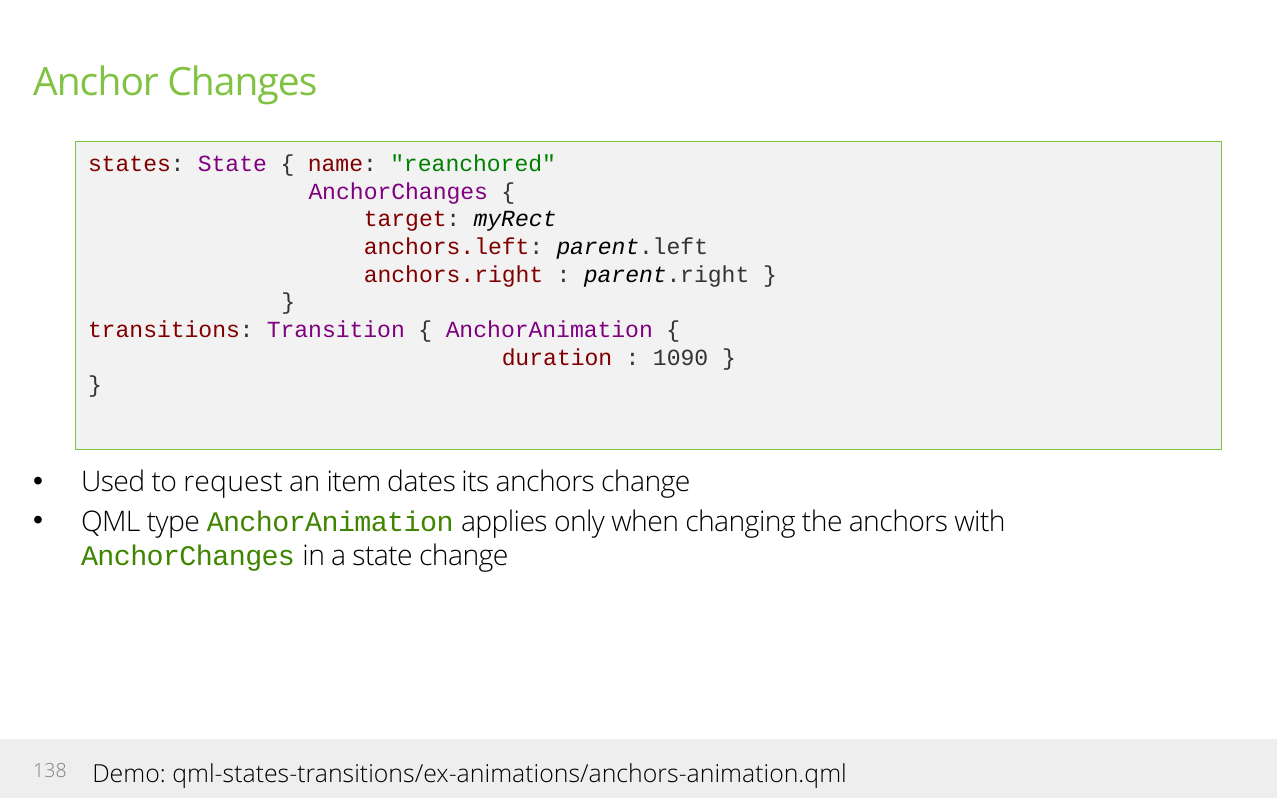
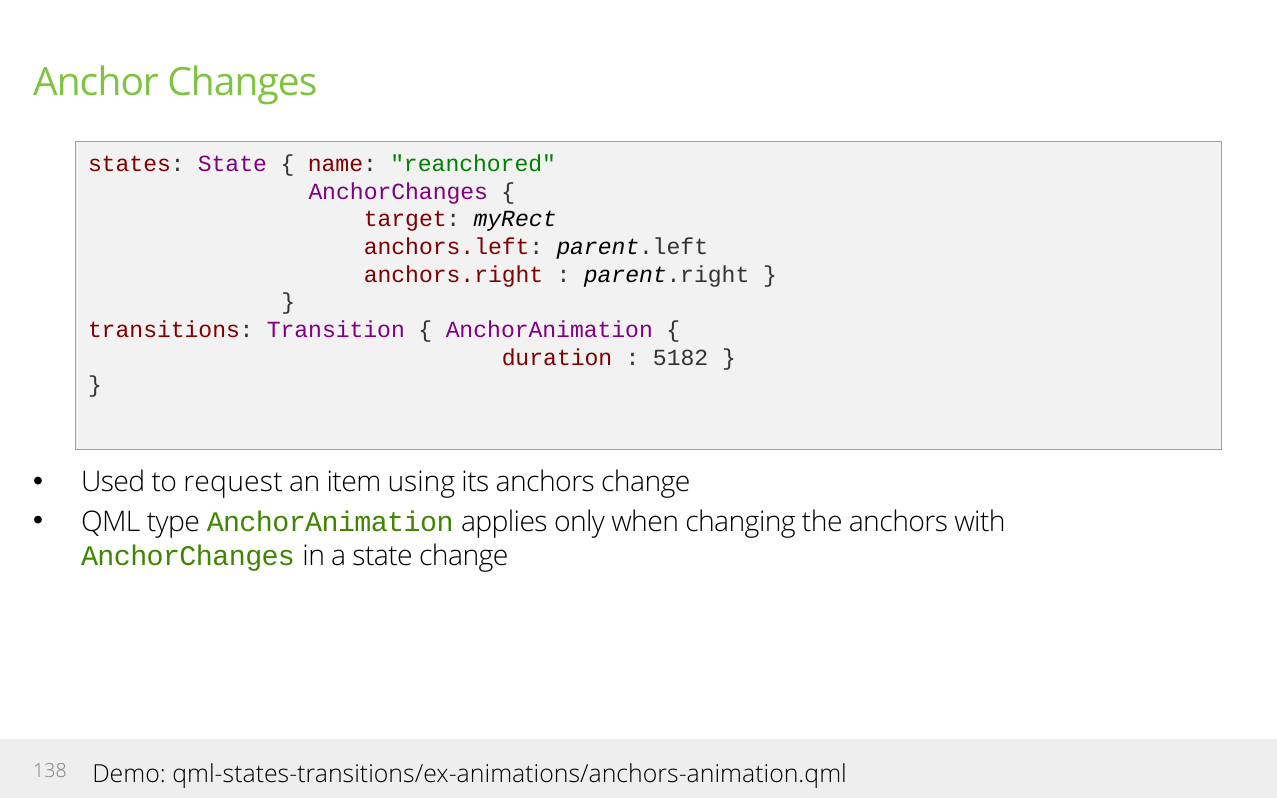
1090: 1090 -> 5182
dates: dates -> using
